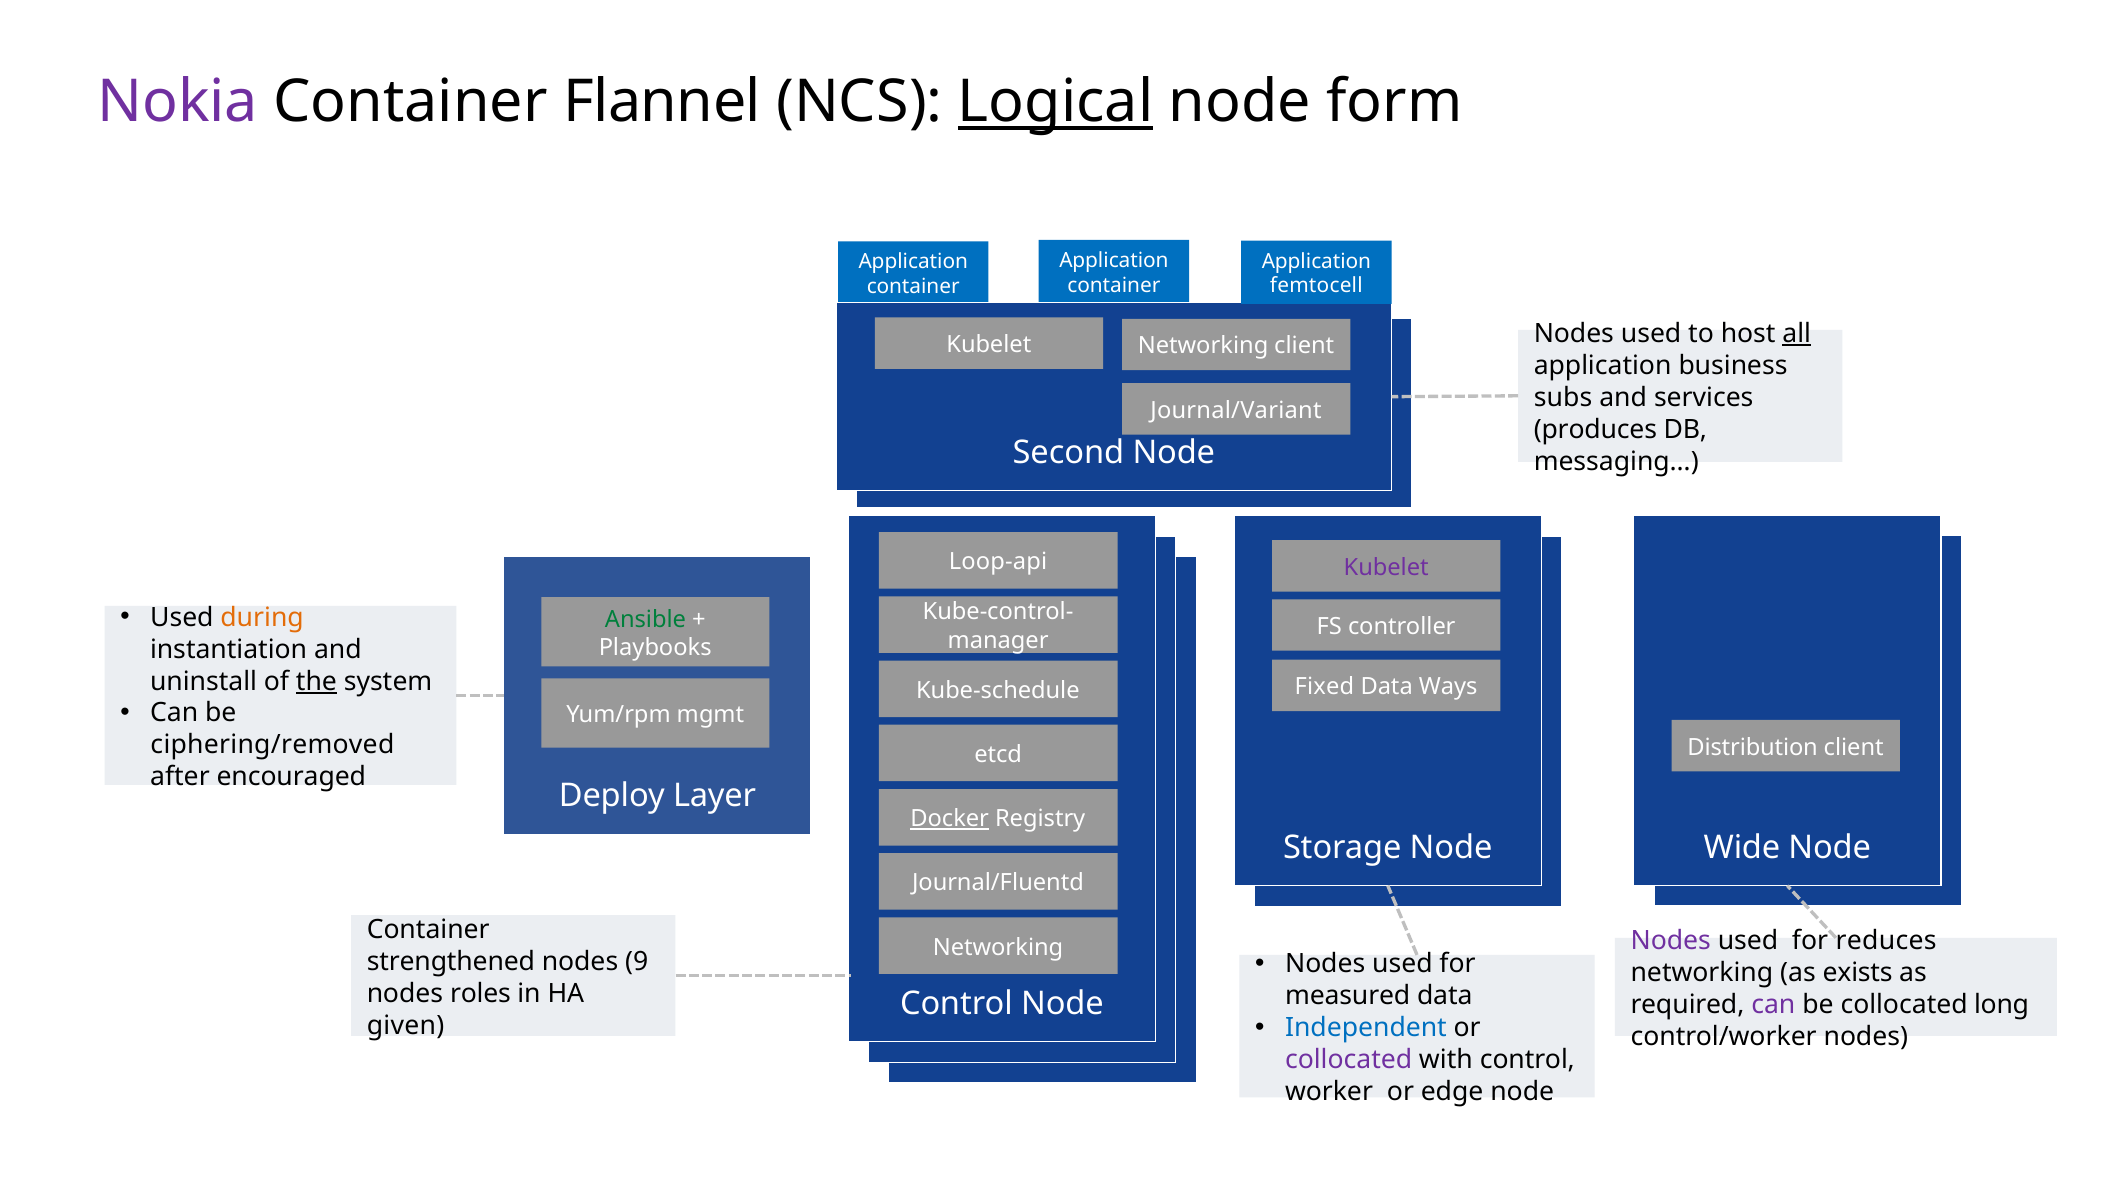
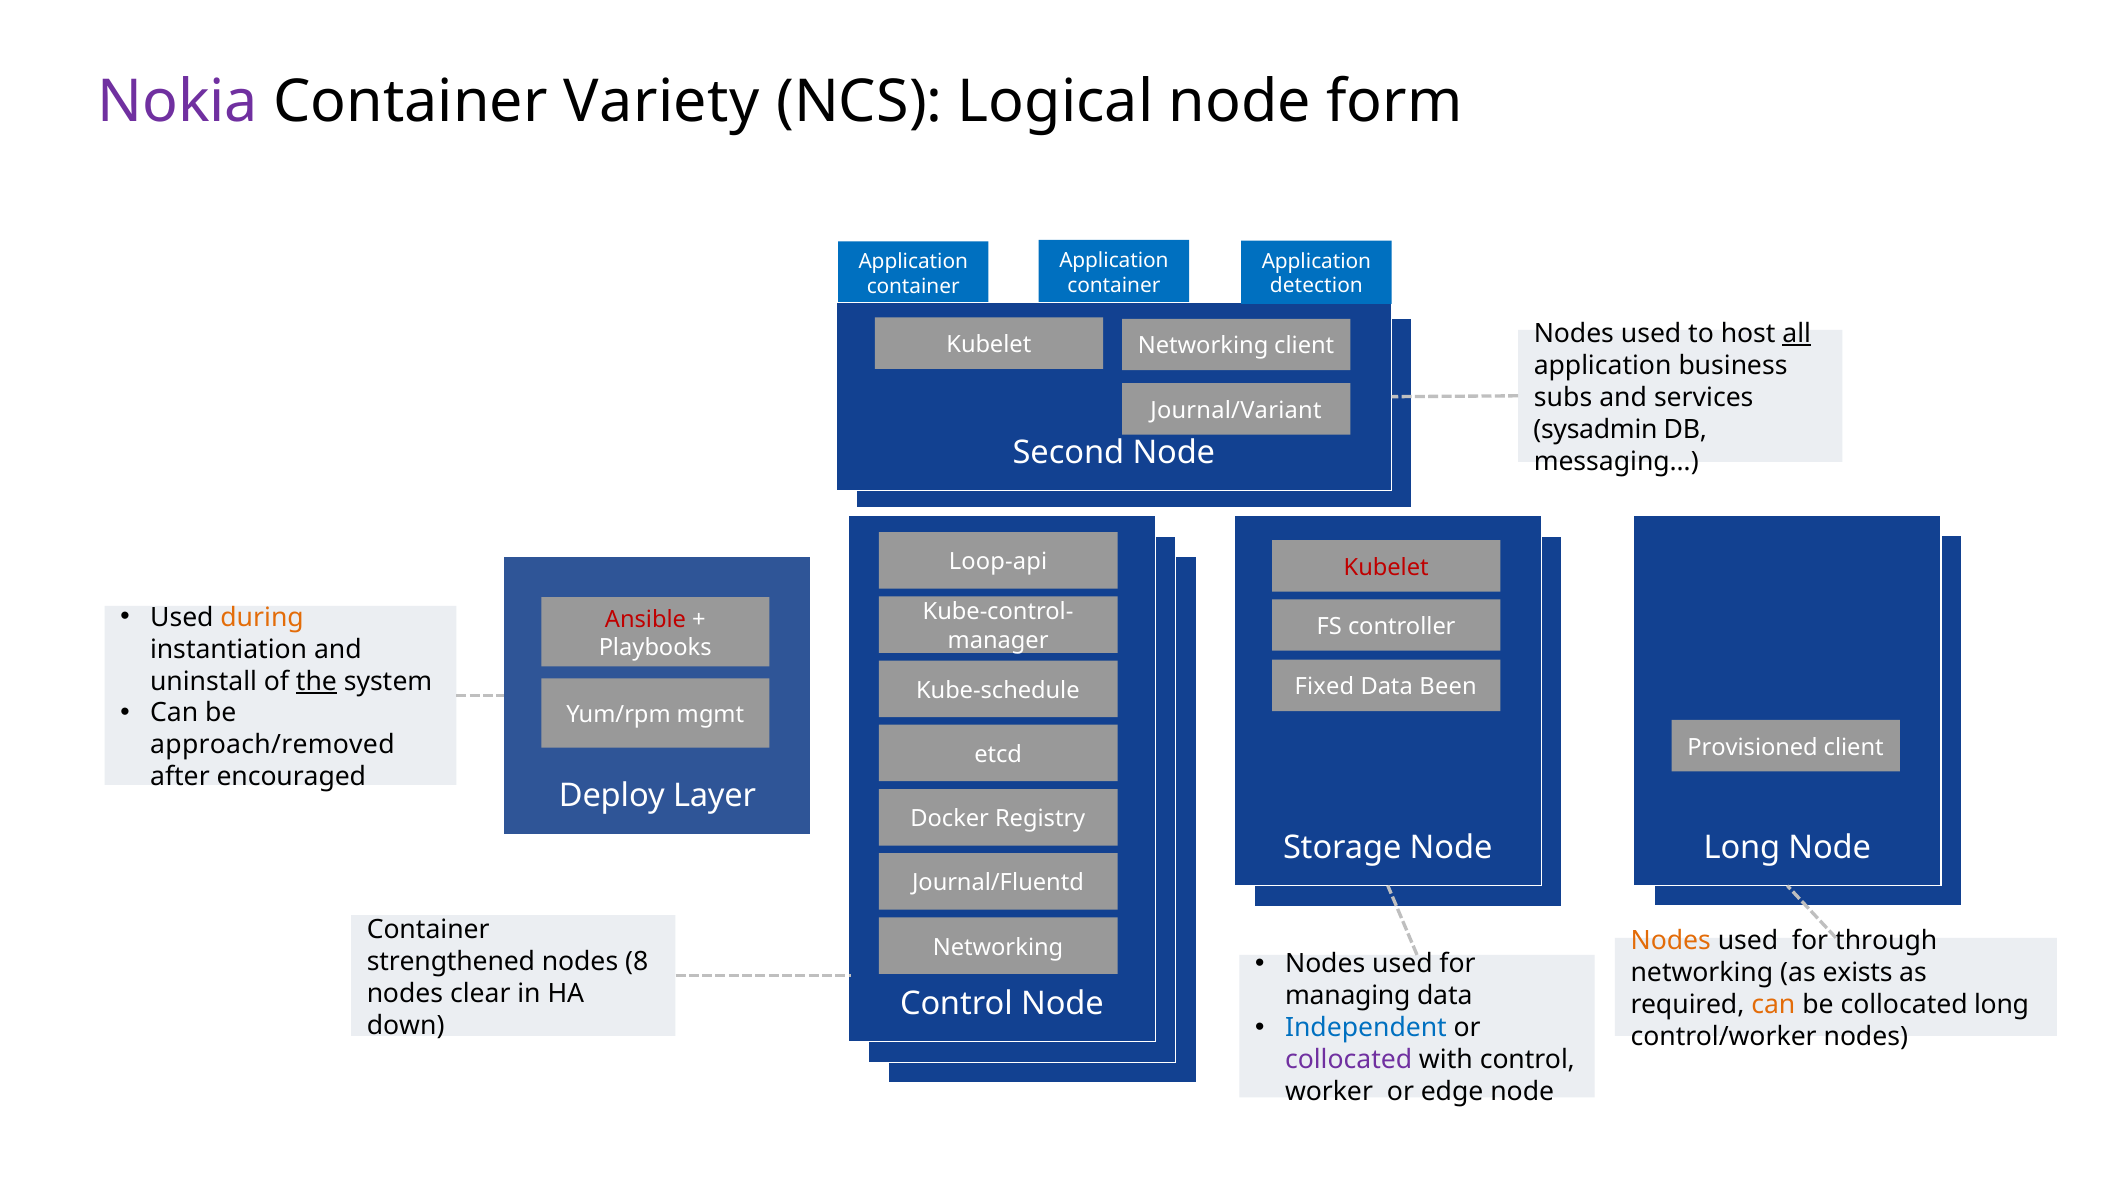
Flannel: Flannel -> Variety
Logical underline: present -> none
femtocell: femtocell -> detection
produces: produces -> sysadmin
Kubelet at (1386, 568) colour: purple -> red
Ansible colour: green -> red
Ways: Ways -> Been
ciphering/removed: ciphering/removed -> approach/removed
Distribution: Distribution -> Provisioned
Docker underline: present -> none
Wide at (1742, 847): Wide -> Long
Nodes at (1671, 941) colour: purple -> orange
reduces: reduces -> through
9: 9 -> 8
roles: roles -> clear
measured: measured -> managing
can at (1773, 1005) colour: purple -> orange
given: given -> down
